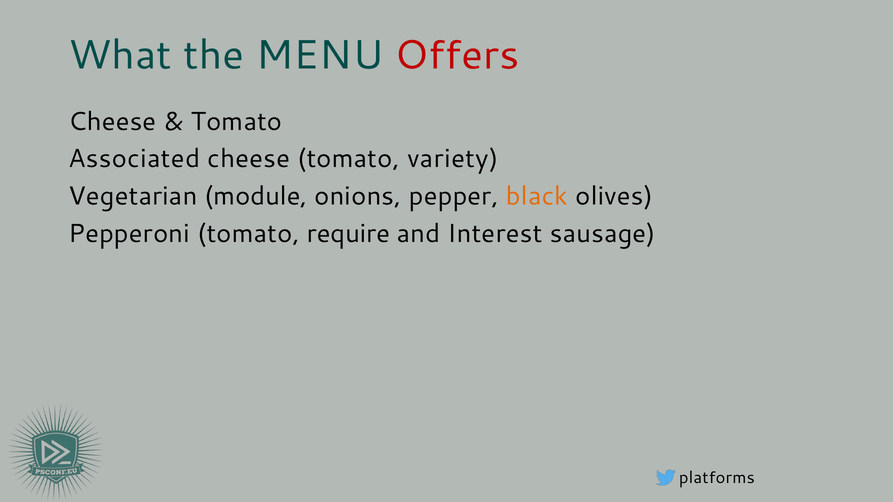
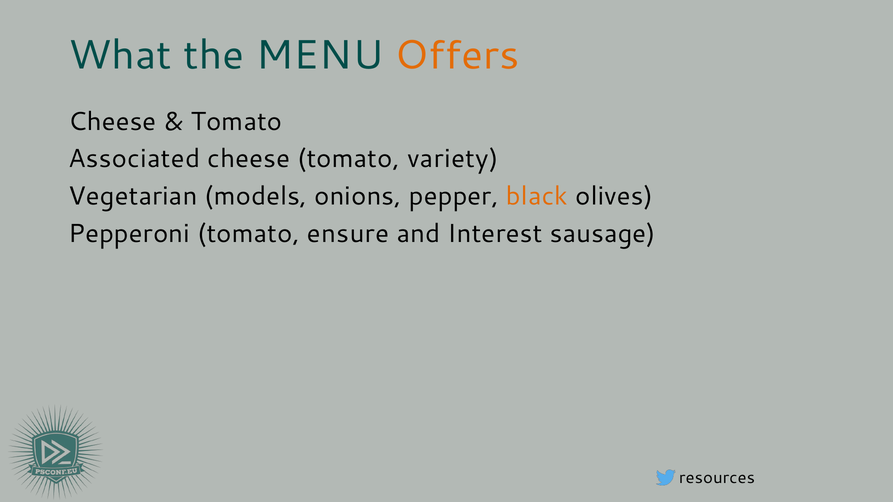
Offers colour: red -> orange
module: module -> models
require: require -> ensure
platforms: platforms -> resources
